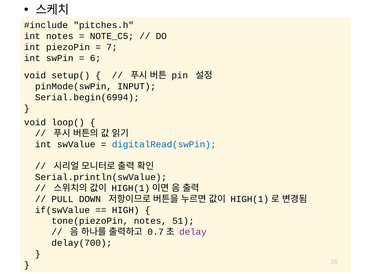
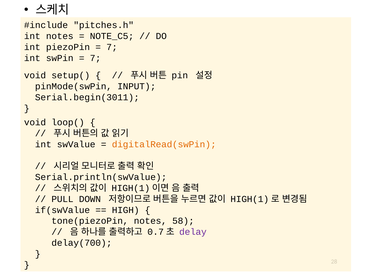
6 at (95, 58): 6 -> 7
Serial.begin(6994: Serial.begin(6994 -> Serial.begin(3011
digitalRead(swPin colour: blue -> orange
51: 51 -> 58
